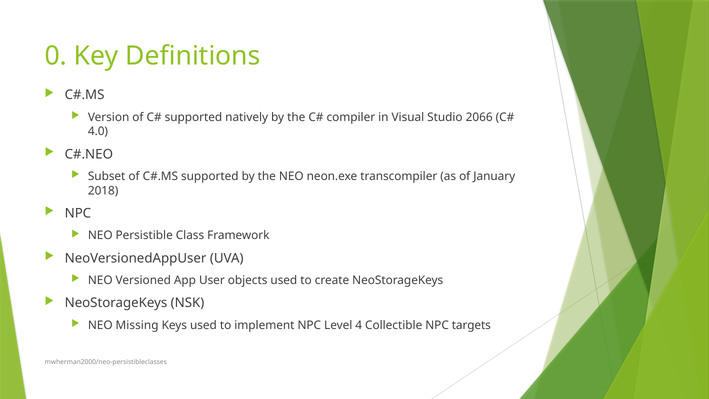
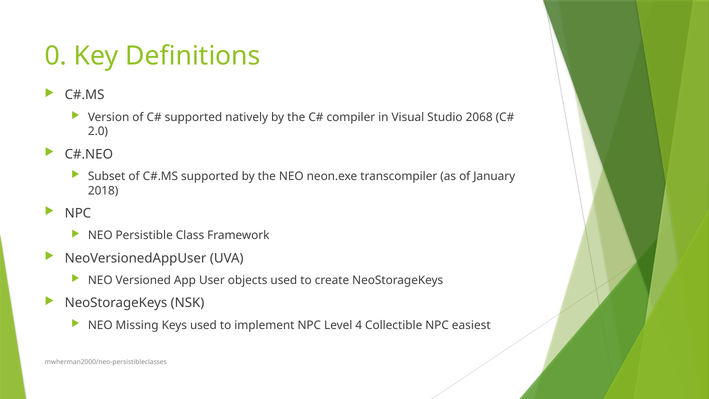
2066: 2066 -> 2068
4.0: 4.0 -> 2.0
targets: targets -> easiest
